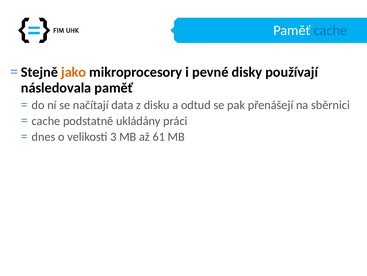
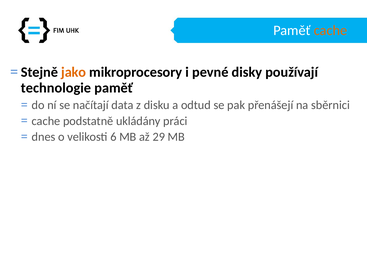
cache at (330, 30) colour: blue -> orange
následovala: následovala -> technologie
3: 3 -> 6
61: 61 -> 29
